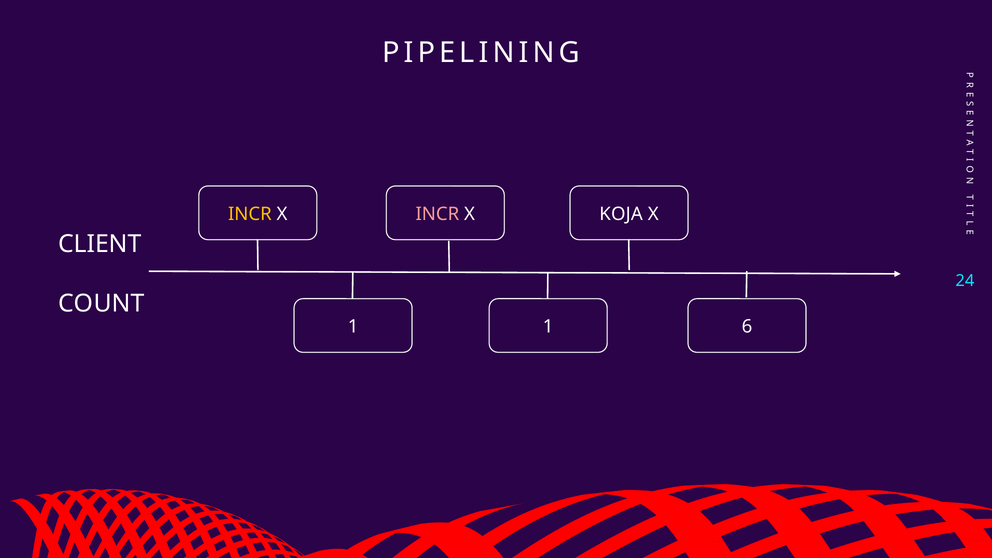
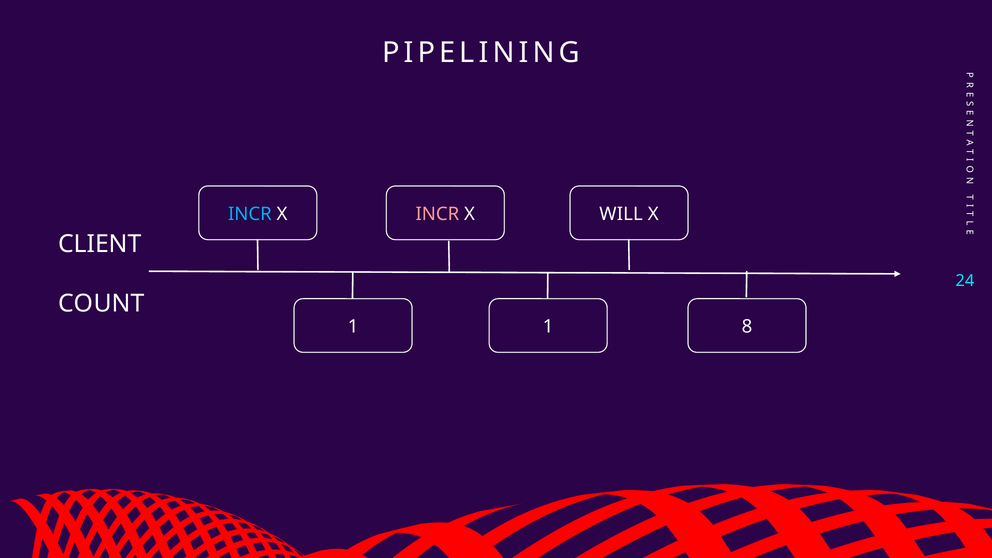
INCR at (250, 214) colour: yellow -> light blue
KOJA: KOJA -> WILL
6: 6 -> 8
